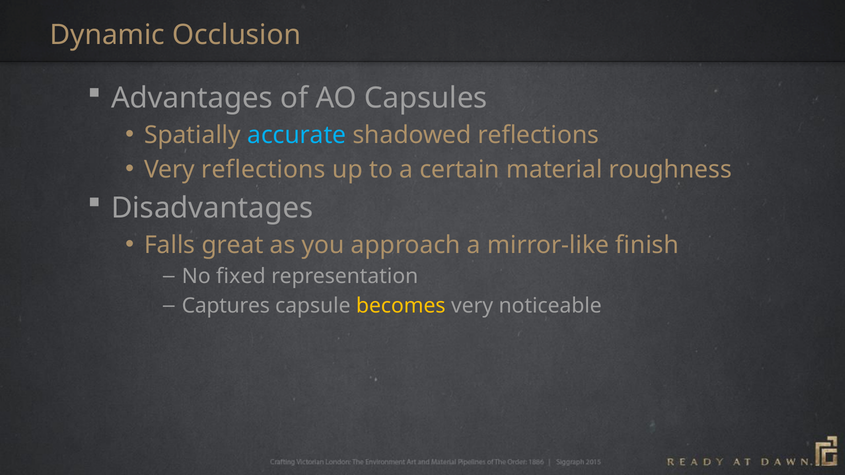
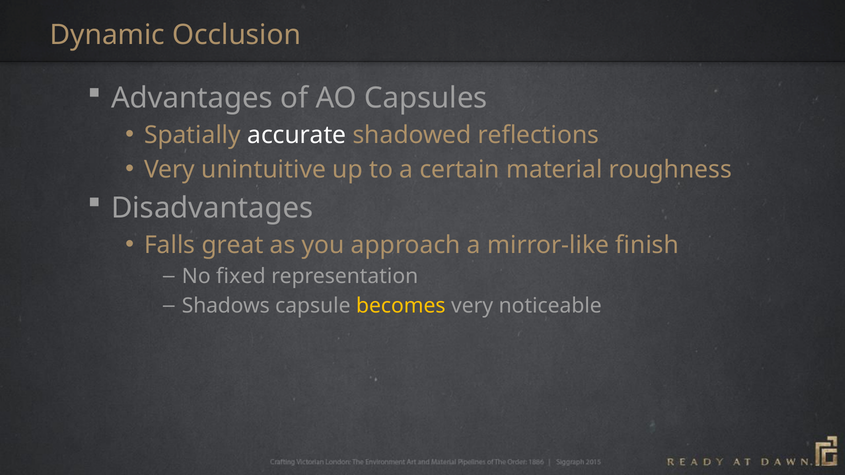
accurate colour: light blue -> white
Very reflections: reflections -> unintuitive
Captures: Captures -> Shadows
